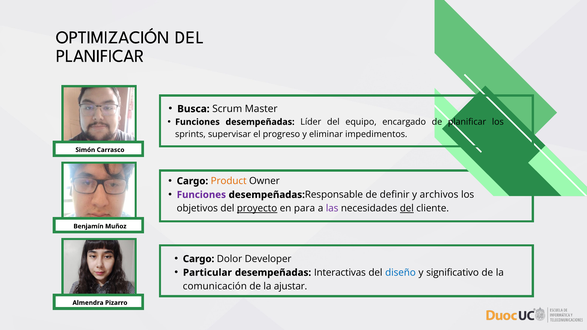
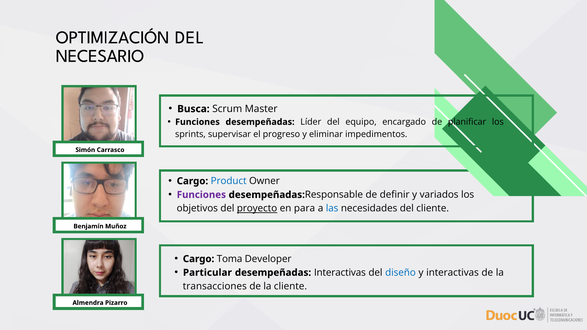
PLANIFICAR at (100, 56): PLANIFICAR -> NECESARIO
Product colour: orange -> blue
archivos: archivos -> variados
las colour: purple -> blue
del at (407, 209) underline: present -> none
Dolor: Dolor -> Toma
y significativo: significativo -> interactivas
comunicación: comunicación -> transacciones
la ajustar: ajustar -> cliente
